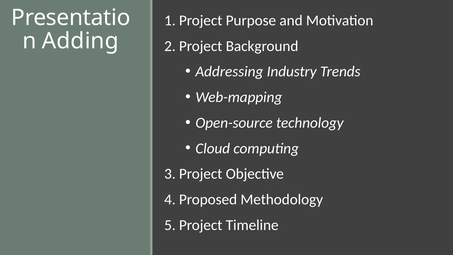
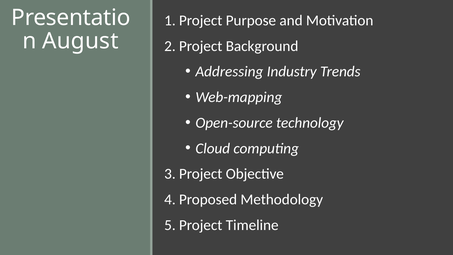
Adding: Adding -> August
